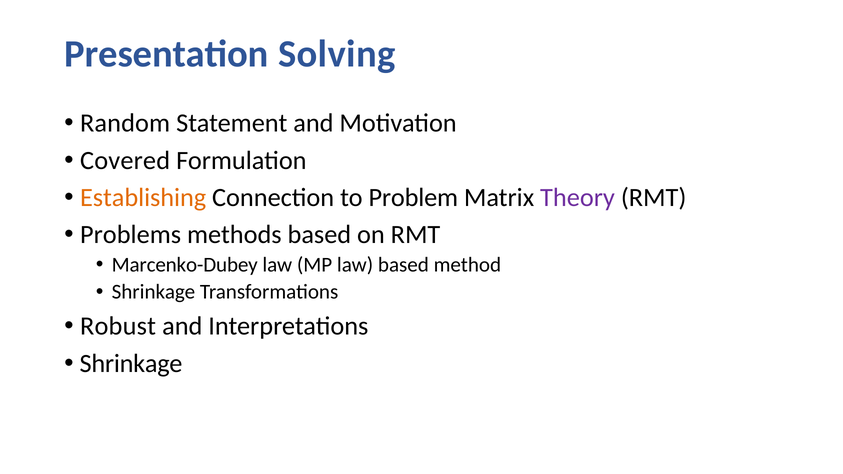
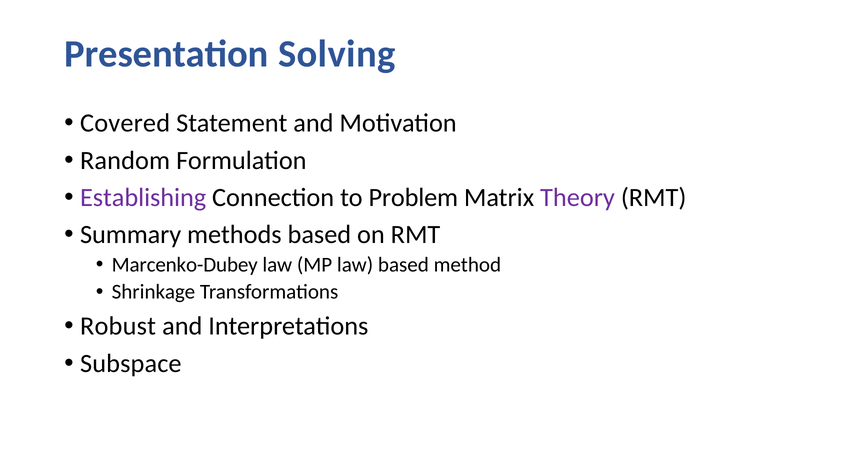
Random: Random -> Covered
Covered: Covered -> Random
Establishing colour: orange -> purple
Problems: Problems -> Summary
Shrinkage at (131, 364): Shrinkage -> Subspace
